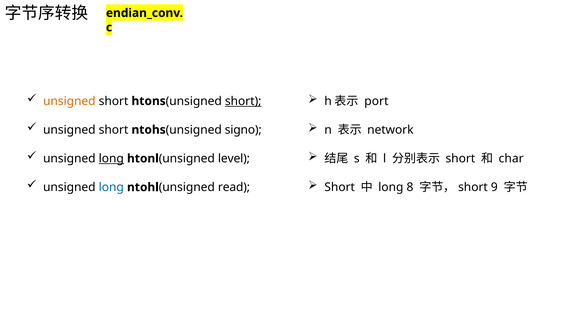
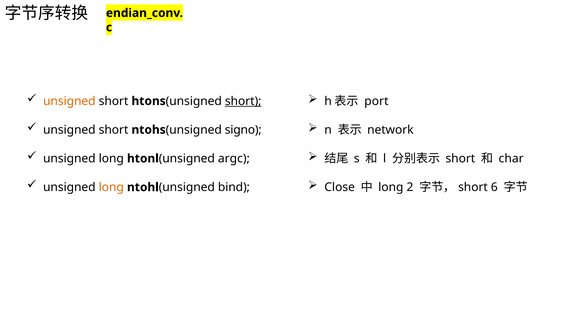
long at (111, 158) underline: present -> none
level: level -> argc
long at (111, 187) colour: blue -> orange
read: read -> bind
Short at (340, 187): Short -> Close
8: 8 -> 2
9: 9 -> 6
